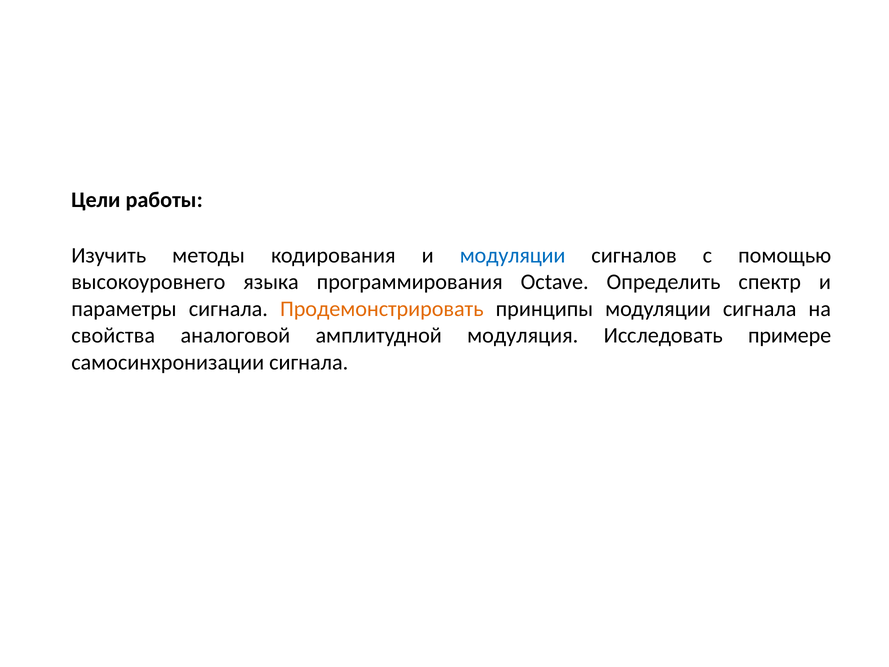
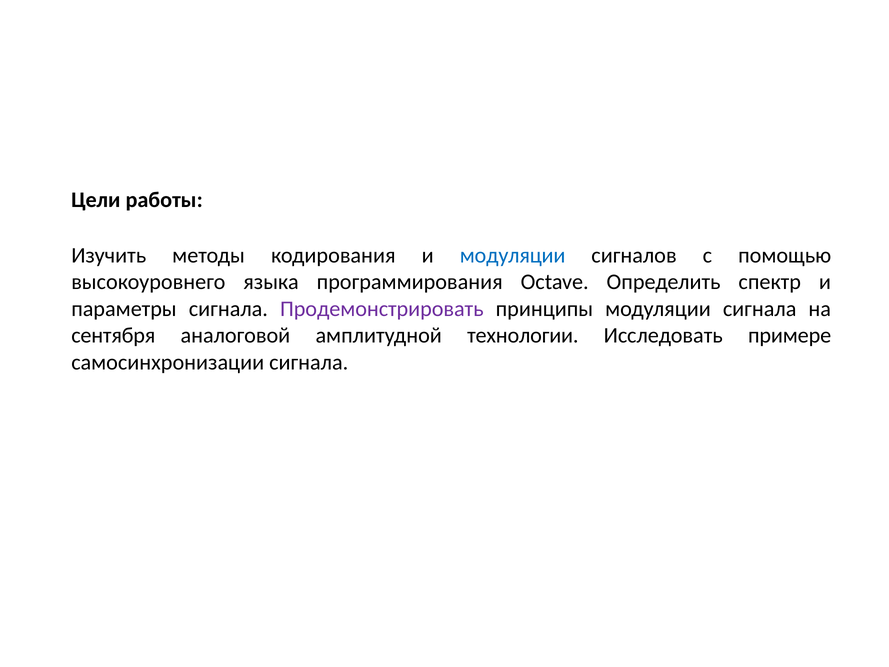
Продемонстрировать colour: orange -> purple
свойства: свойства -> сентября
модуляция: модуляция -> технологии
